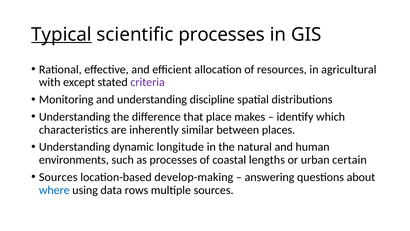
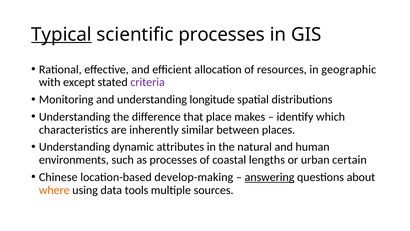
agricultural: agricultural -> geographic
discipline: discipline -> longitude
longitude: longitude -> attributes
Sources at (58, 177): Sources -> Chinese
answering underline: none -> present
where colour: blue -> orange
rows: rows -> tools
